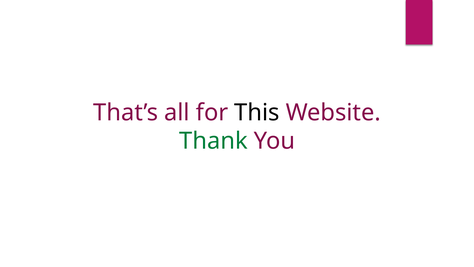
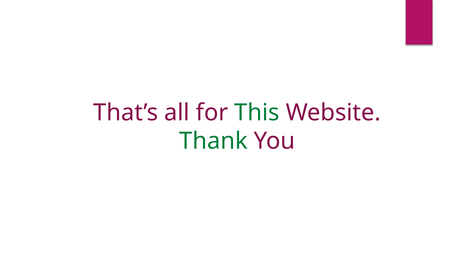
This colour: black -> green
